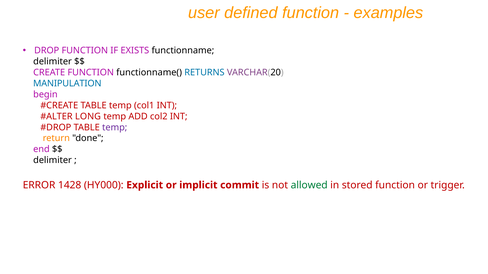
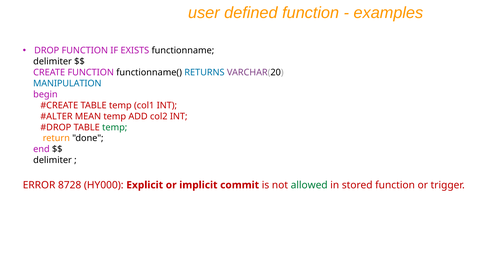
LONG: LONG -> MEAN
temp at (115, 128) colour: purple -> green
1428: 1428 -> 8728
